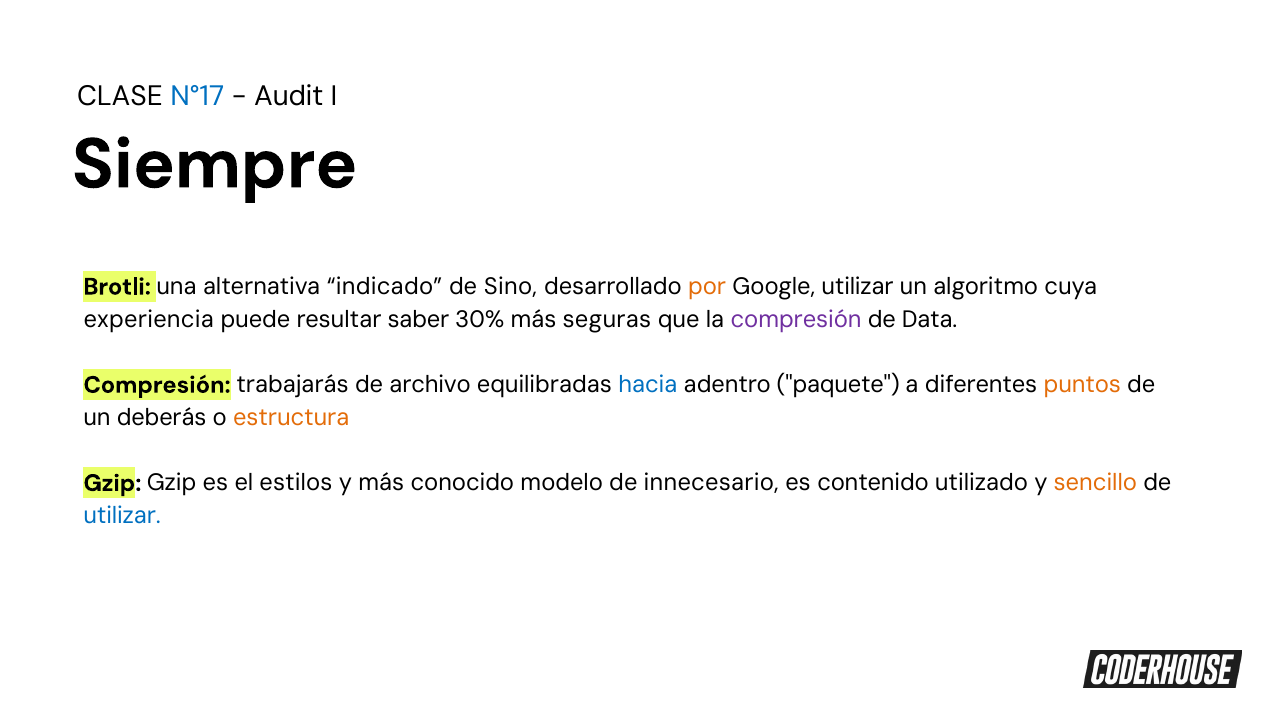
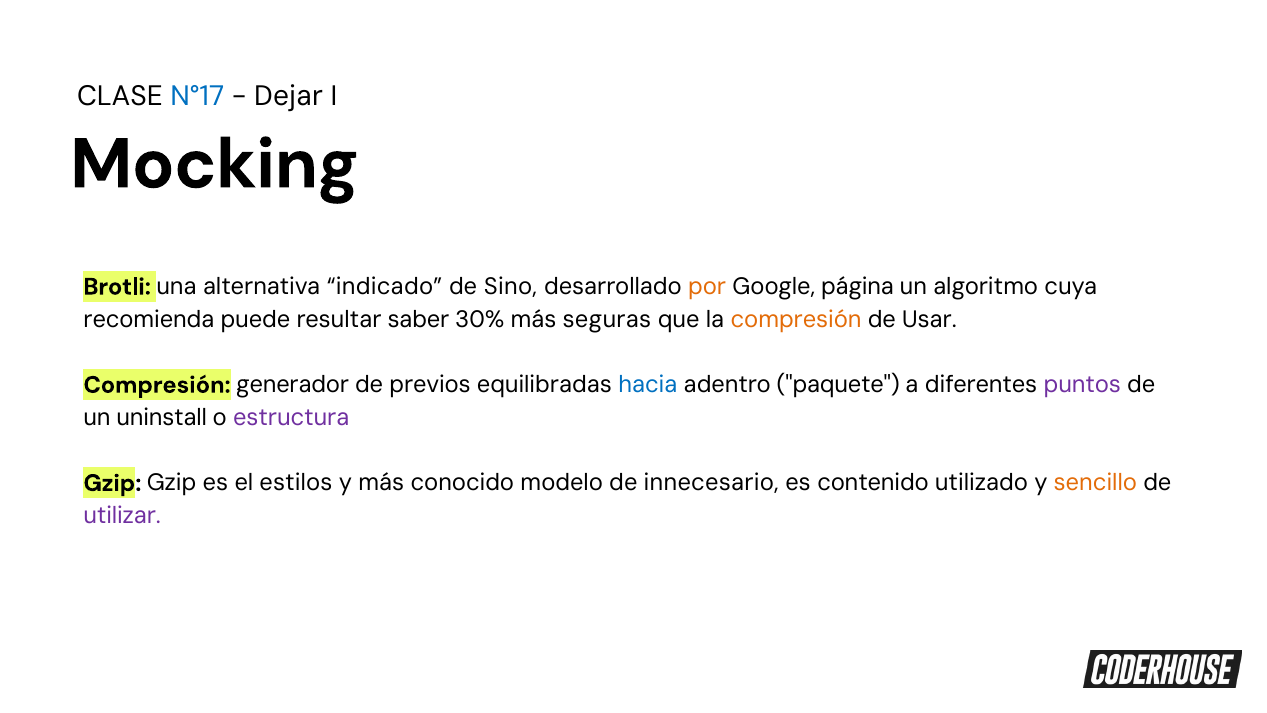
Audit: Audit -> Dejar
Siempre: Siempre -> Mocking
Google utilizar: utilizar -> página
experiencia: experiencia -> recomienda
compresión at (796, 319) colour: purple -> orange
Data: Data -> Usar
trabajarás: trabajarás -> generador
archivo: archivo -> previos
puntos colour: orange -> purple
deberás: deberás -> uninstall
estructura colour: orange -> purple
utilizar at (122, 516) colour: blue -> purple
